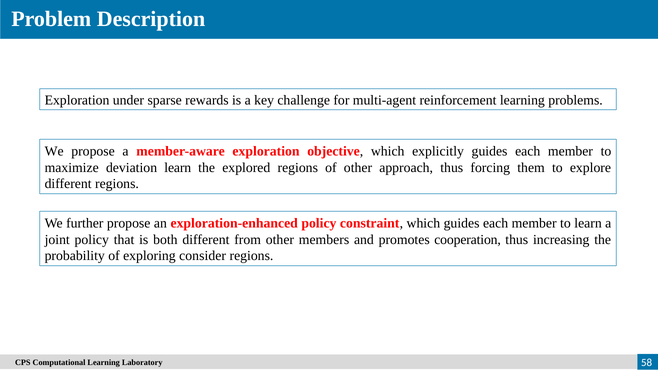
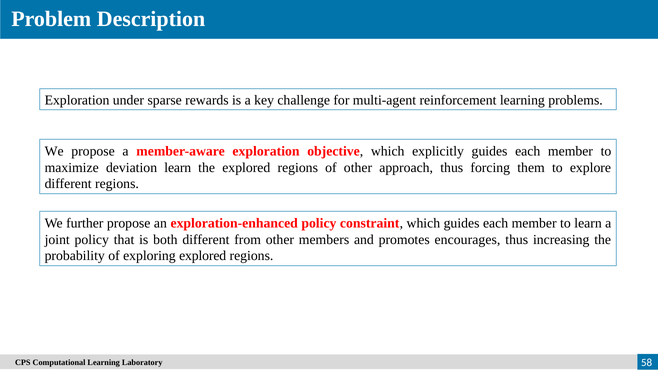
cooperation: cooperation -> encourages
exploring consider: consider -> explored
